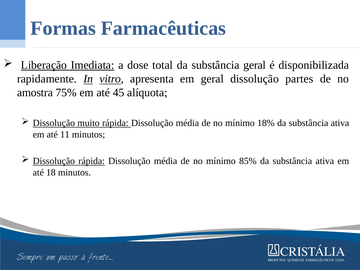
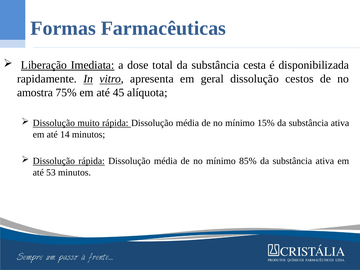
substância geral: geral -> cesta
partes: partes -> cestos
18%: 18% -> 15%
11: 11 -> 14
18: 18 -> 53
